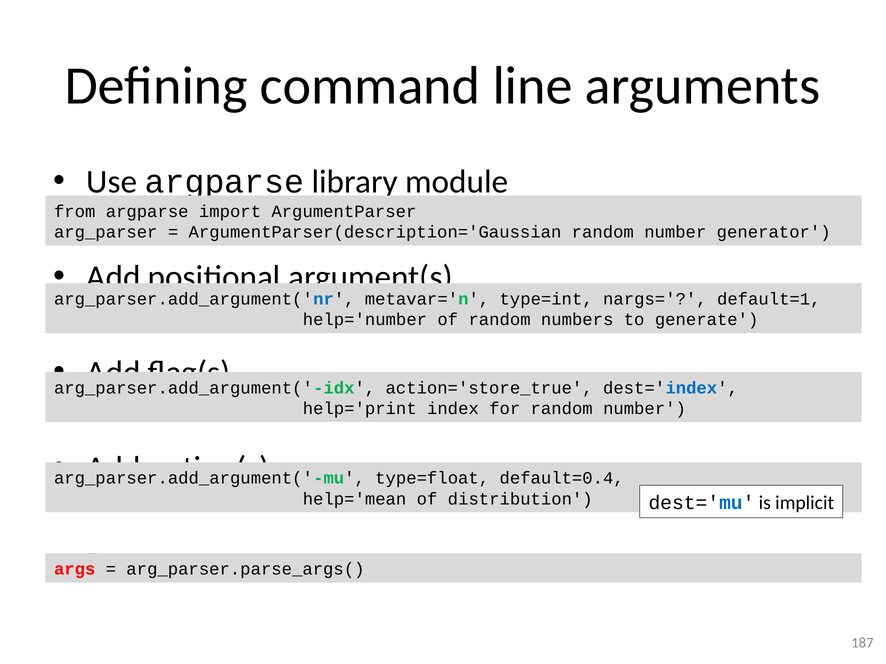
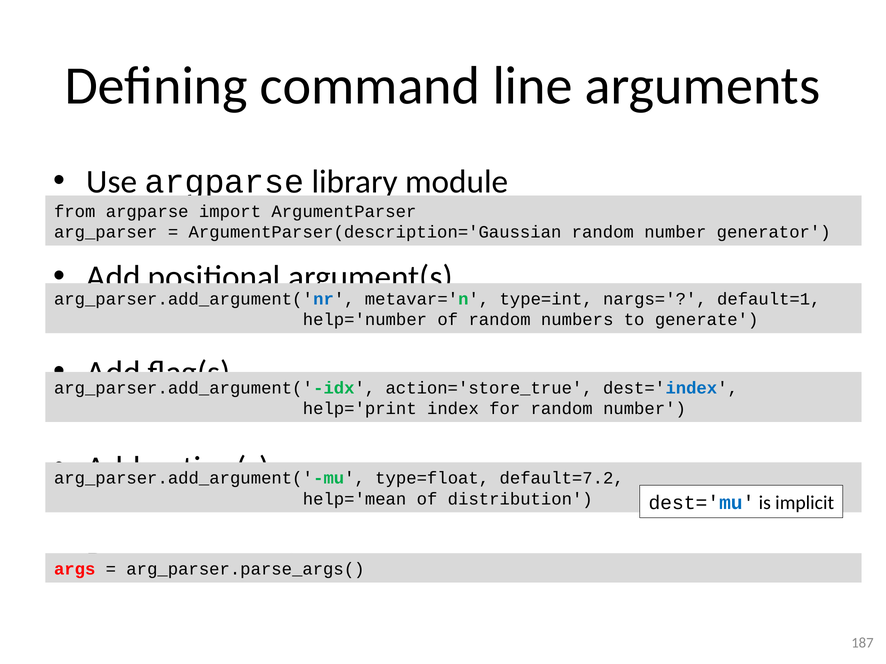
default=0.4: default=0.4 -> default=7.2
